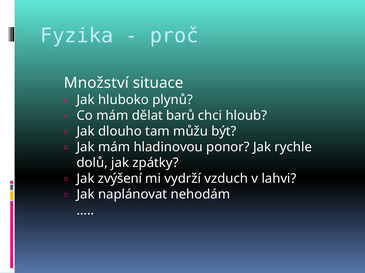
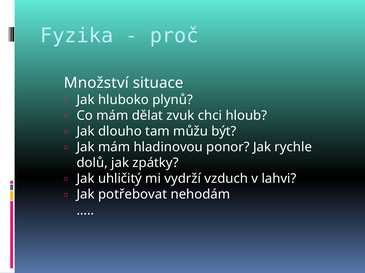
barů: barů -> zvuk
zvýšení: zvýšení -> uhličitý
naplánovat: naplánovat -> potřebovat
